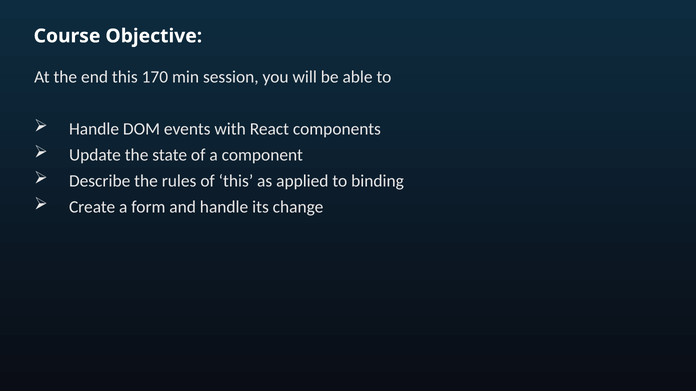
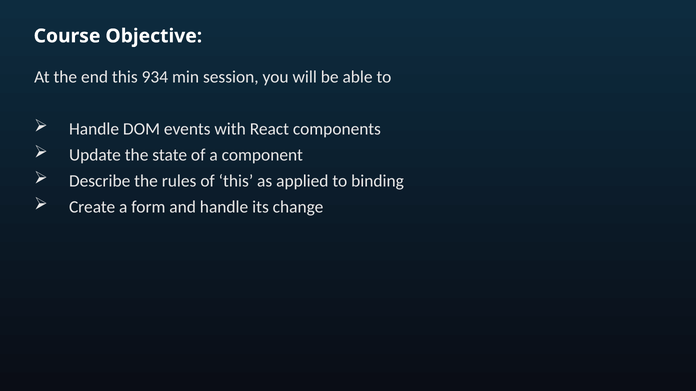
170: 170 -> 934
